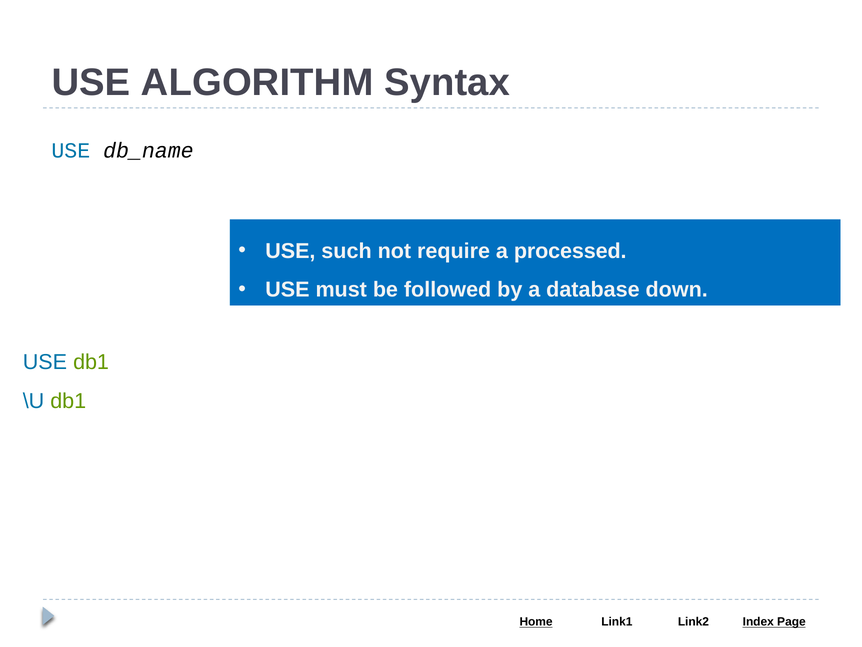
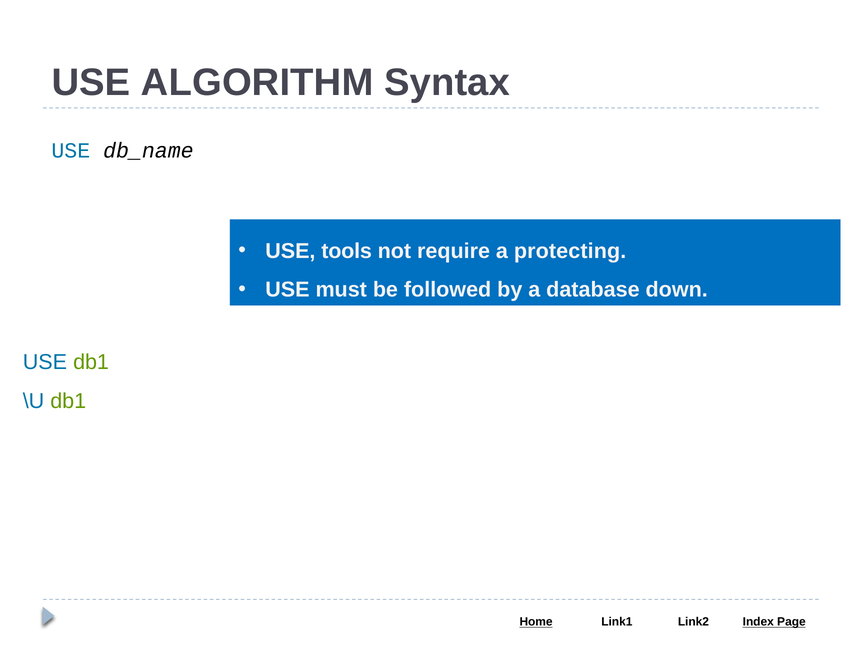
such: such -> tools
processed: processed -> protecting
